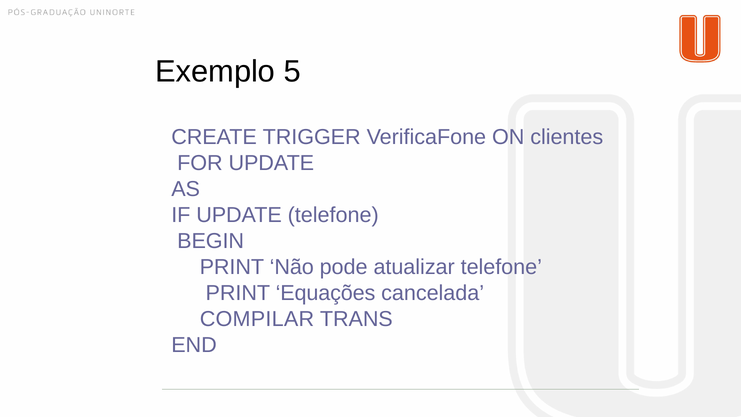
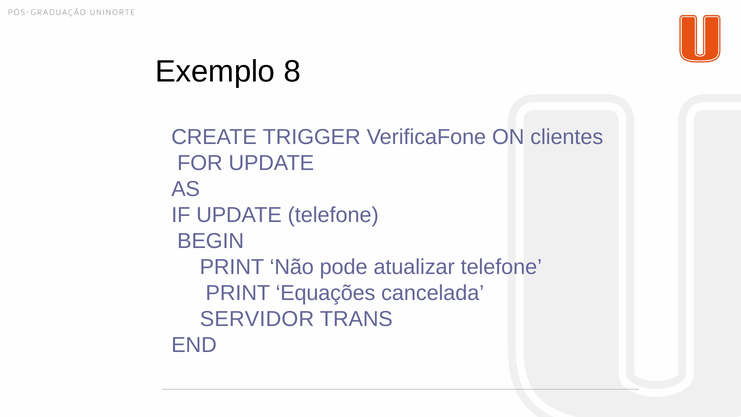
5: 5 -> 8
COMPILAR: COMPILAR -> SERVIDOR
